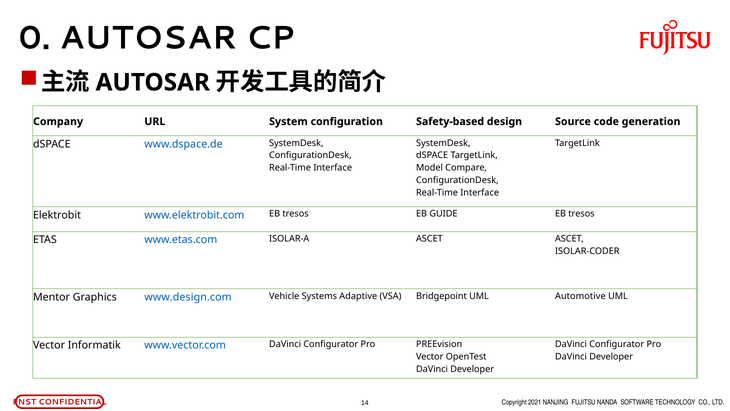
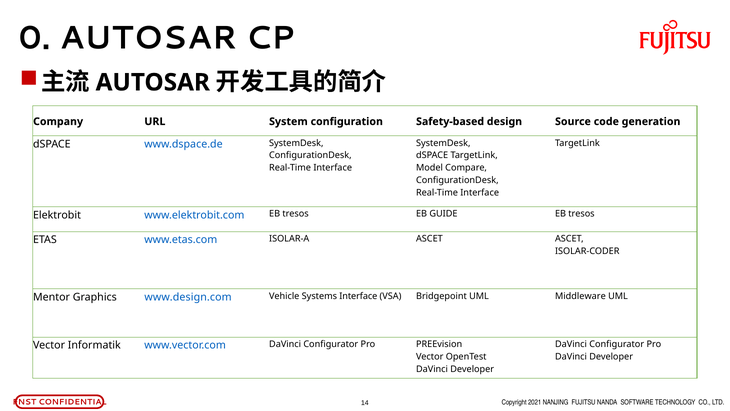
Systems Adaptive: Adaptive -> Interface
Automotive: Automotive -> Middleware
